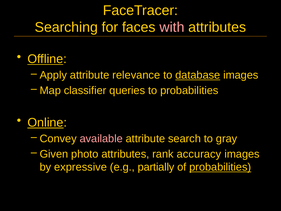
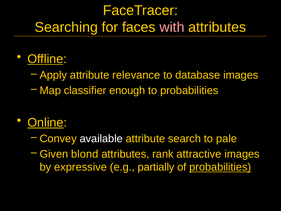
database underline: present -> none
queries: queries -> enough
available colour: pink -> white
gray: gray -> pale
photo: photo -> blond
accuracy: accuracy -> attractive
